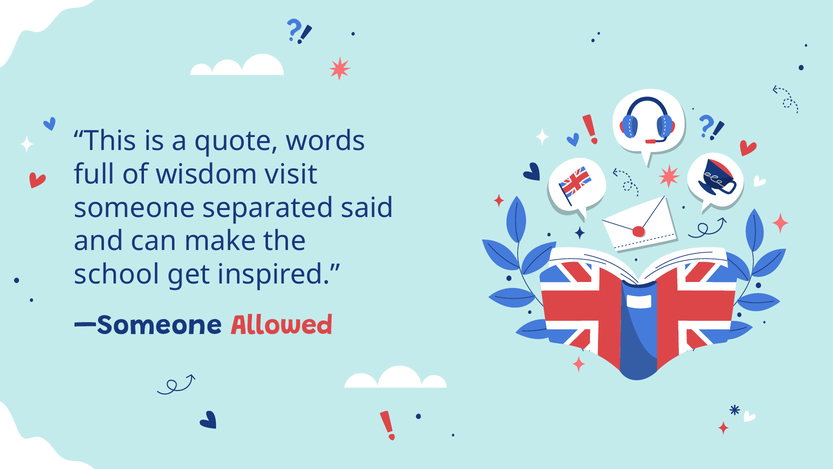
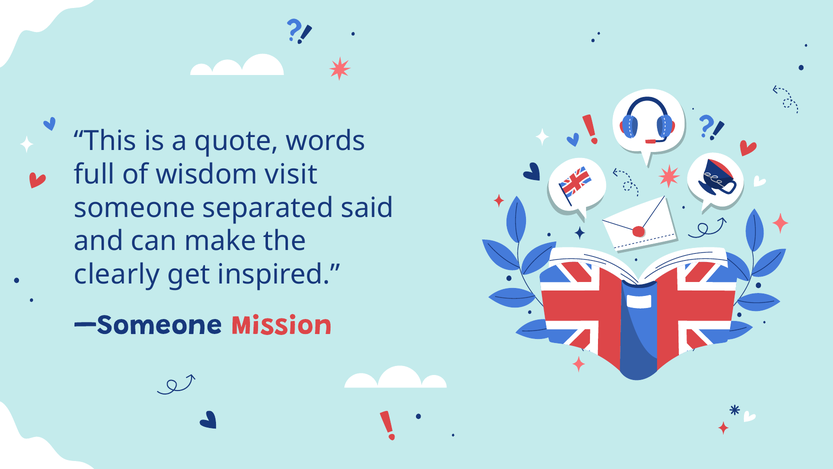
school: school -> clearly
Allowed: Allowed -> Mission
